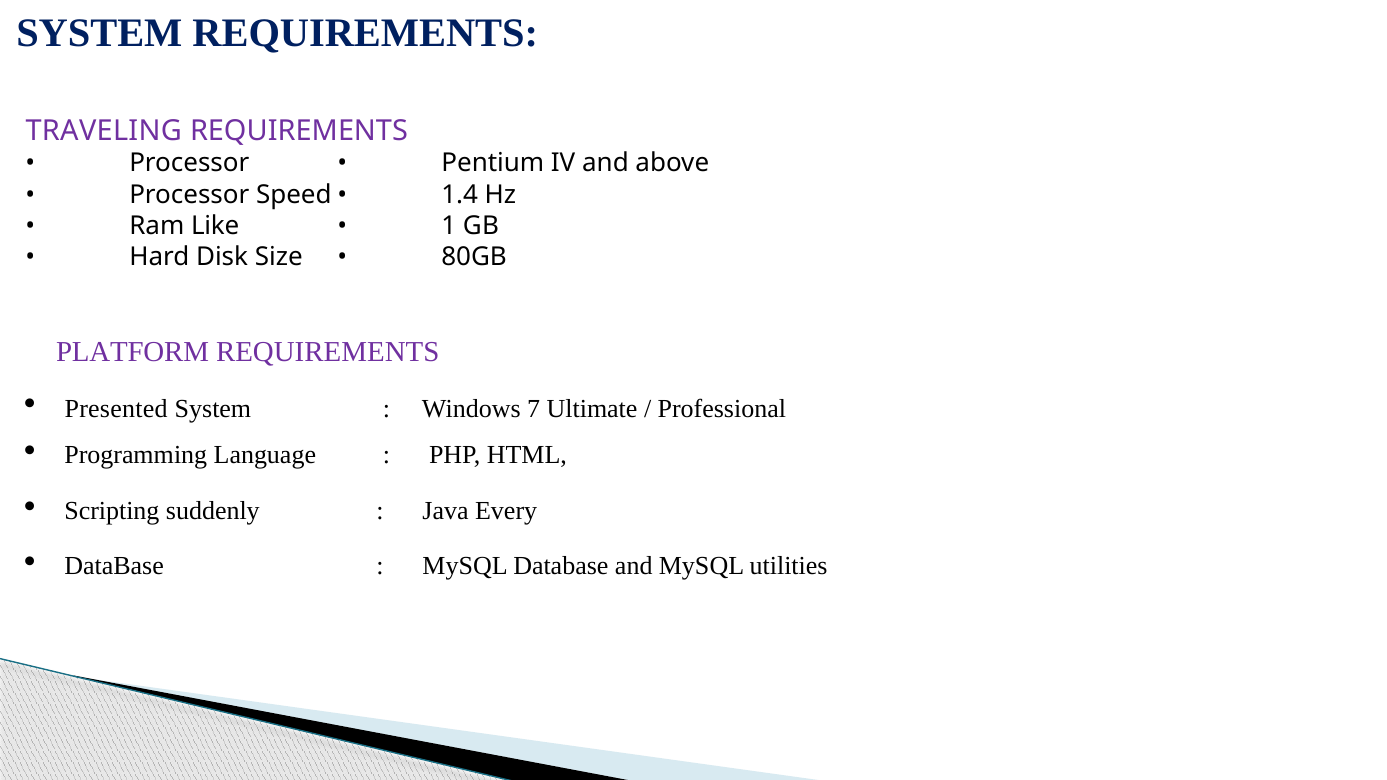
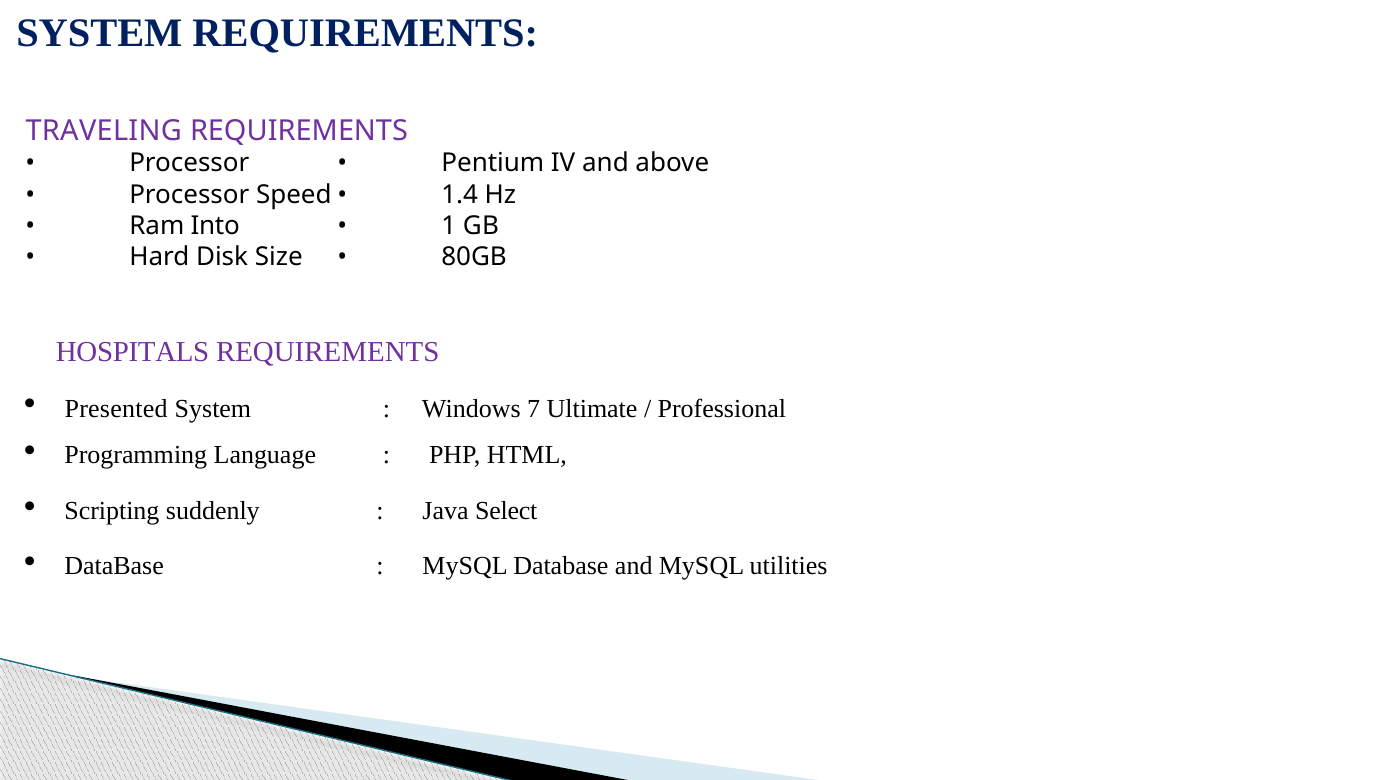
Like: Like -> Into
PLATFORM: PLATFORM -> HOSPITALS
Every: Every -> Select
